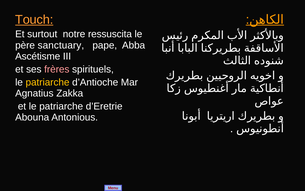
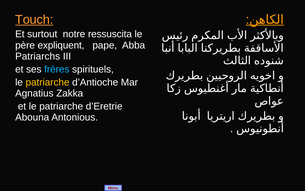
sanctuary: sanctuary -> expliquent
Ascétisme: Ascétisme -> Patriarchs
frères colour: pink -> light blue
